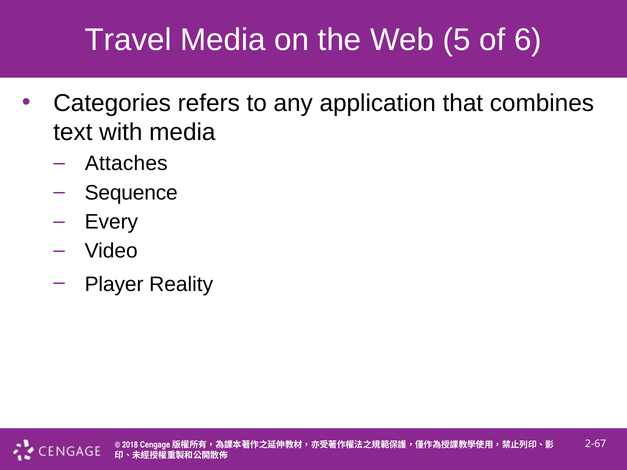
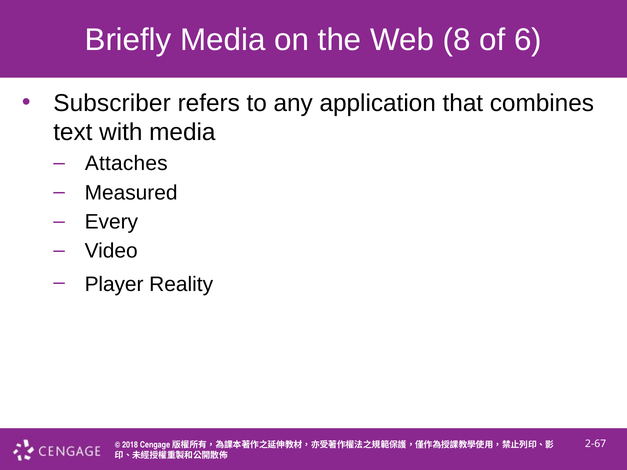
Travel: Travel -> Briefly
5: 5 -> 8
Categories: Categories -> Subscriber
Sequence: Sequence -> Measured
